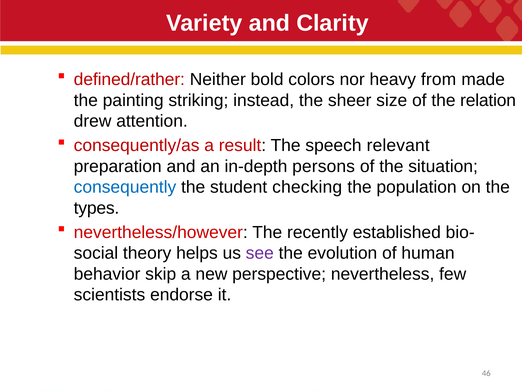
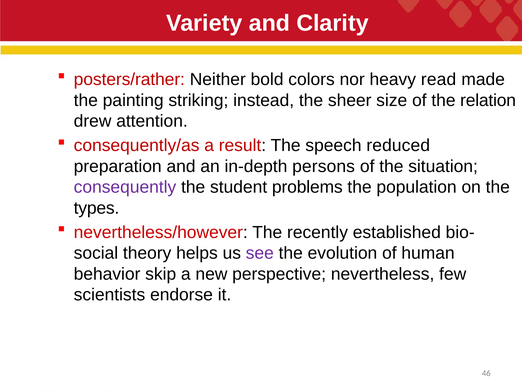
defined/rather: defined/rather -> posters/rather
from: from -> read
relevant: relevant -> reduced
consequently colour: blue -> purple
checking: checking -> problems
